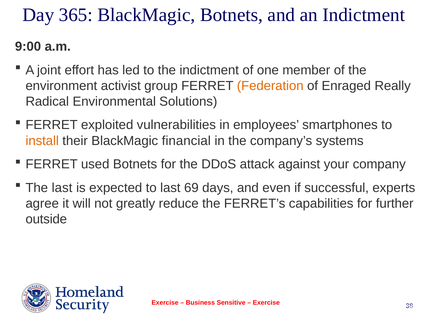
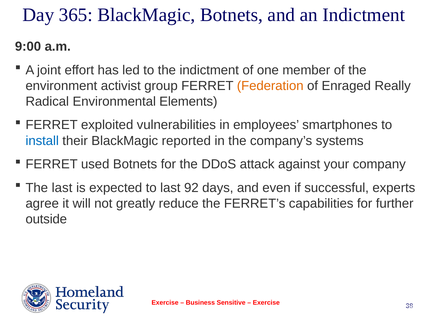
Solutions: Solutions -> Elements
install colour: orange -> blue
financial: financial -> reported
69: 69 -> 92
